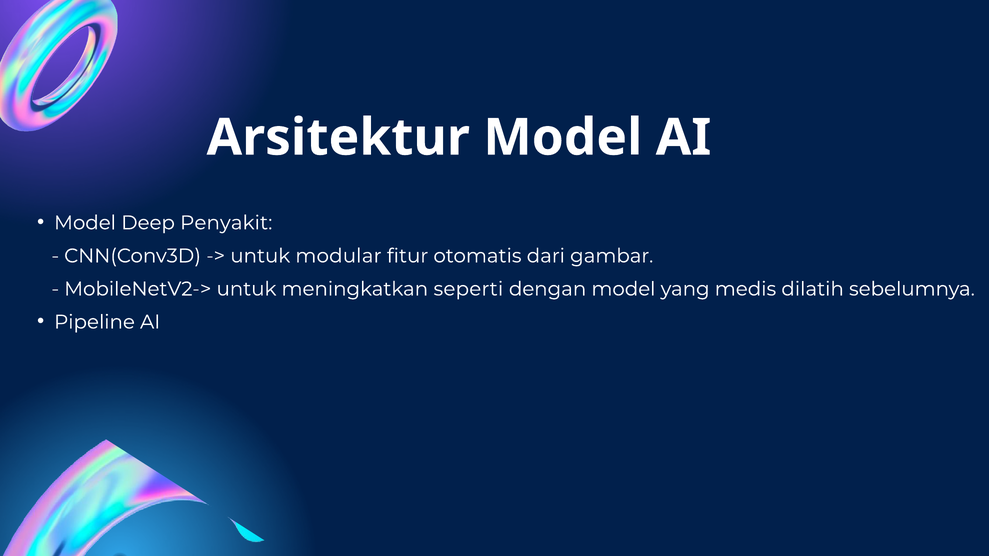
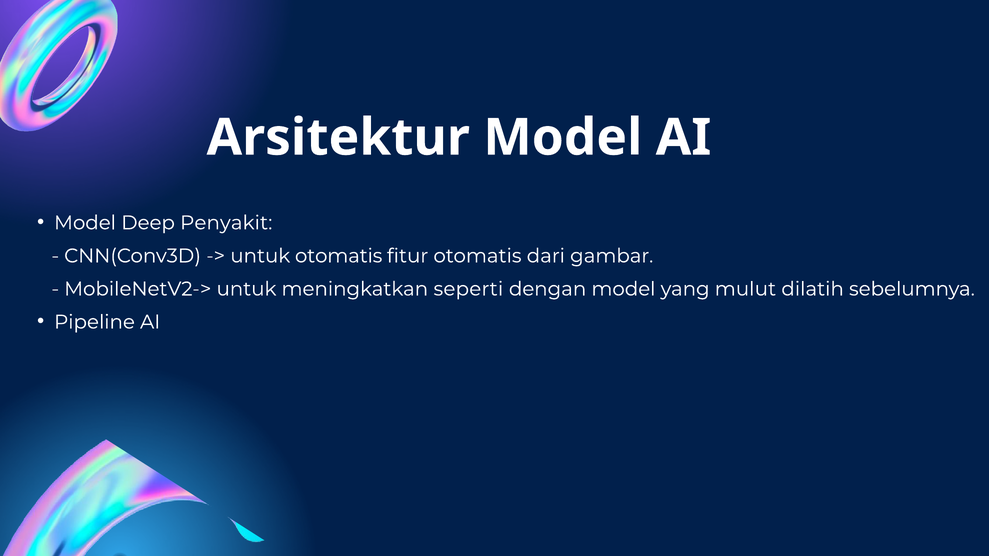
untuk modular: modular -> otomatis
medis: medis -> mulut
